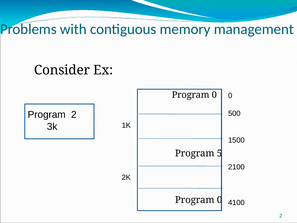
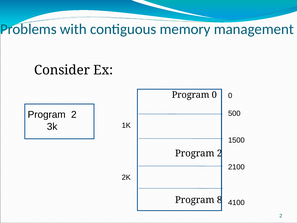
5 at (220, 153): 5 -> 2
0 at (220, 200): 0 -> 8
